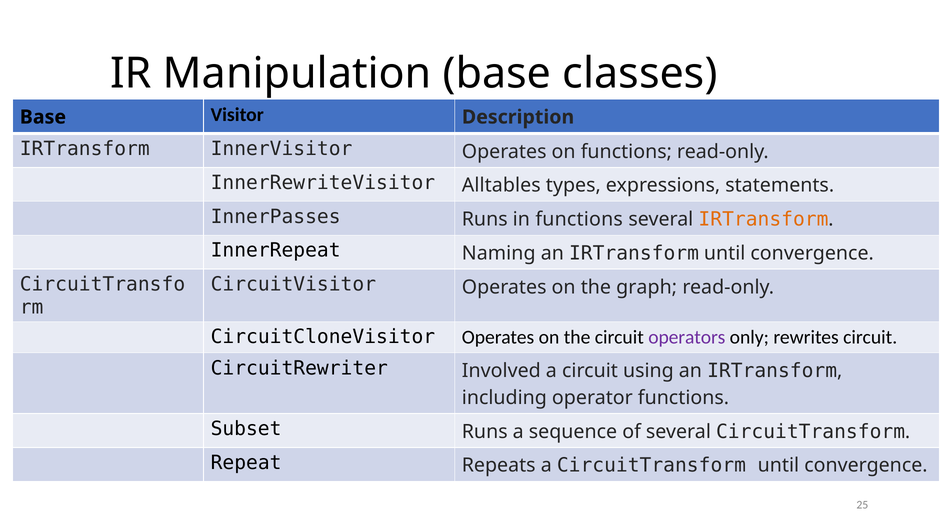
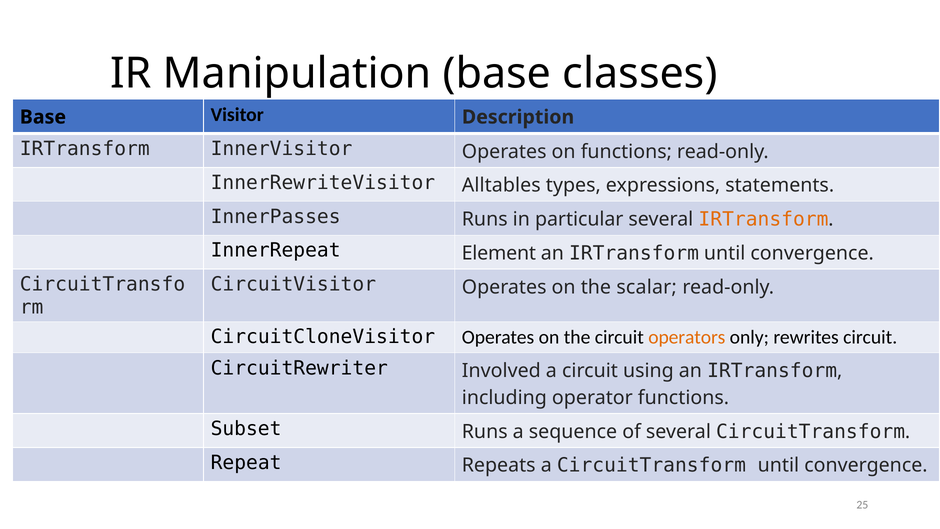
in functions: functions -> particular
Naming: Naming -> Element
graph: graph -> scalar
operators colour: purple -> orange
